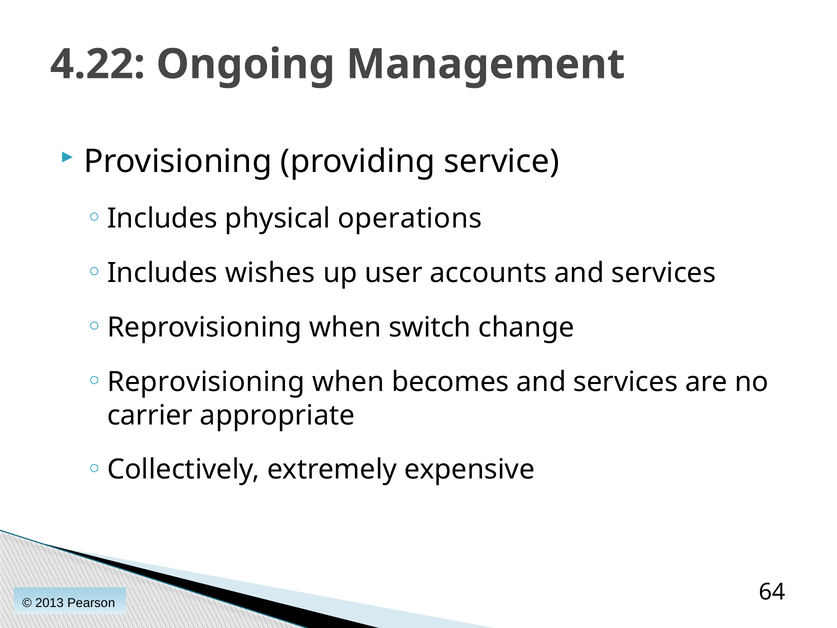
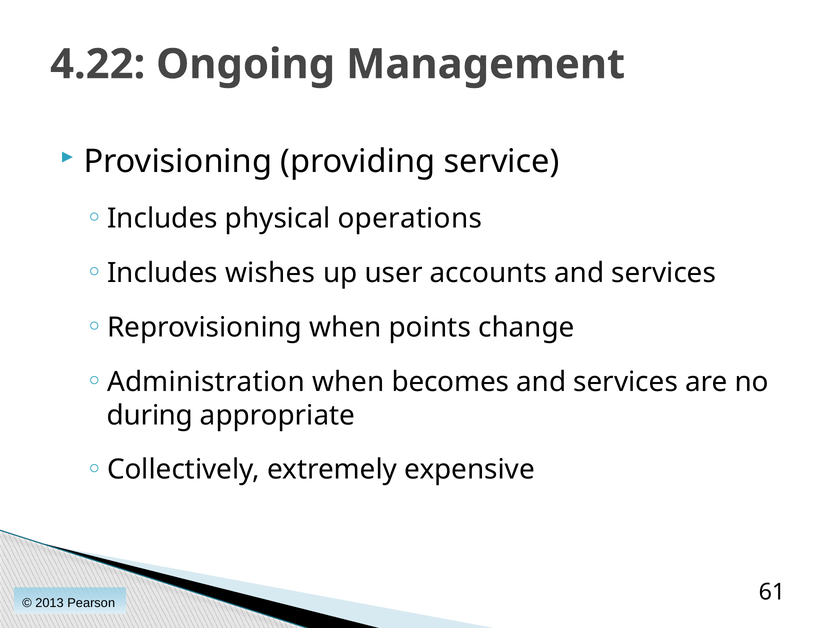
switch: switch -> points
Reprovisioning at (206, 382): Reprovisioning -> Administration
carrier: carrier -> during
64: 64 -> 61
